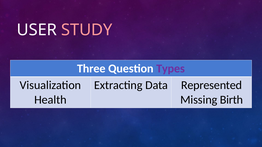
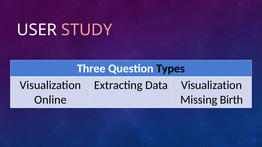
Types colour: purple -> black
Data Represented: Represented -> Visualization
Health: Health -> Online
